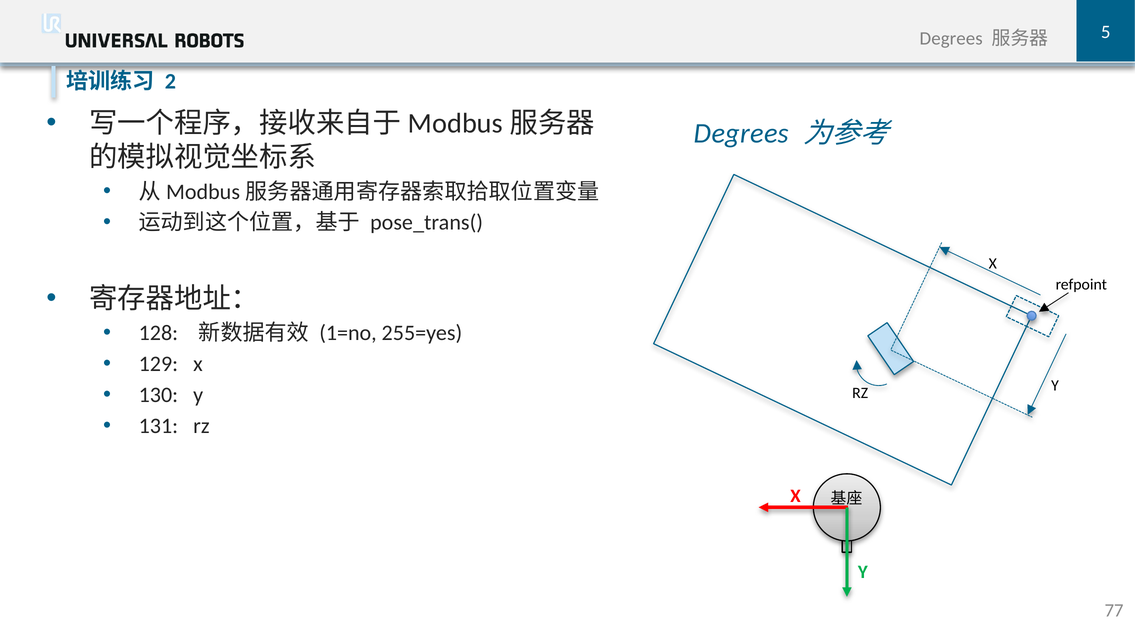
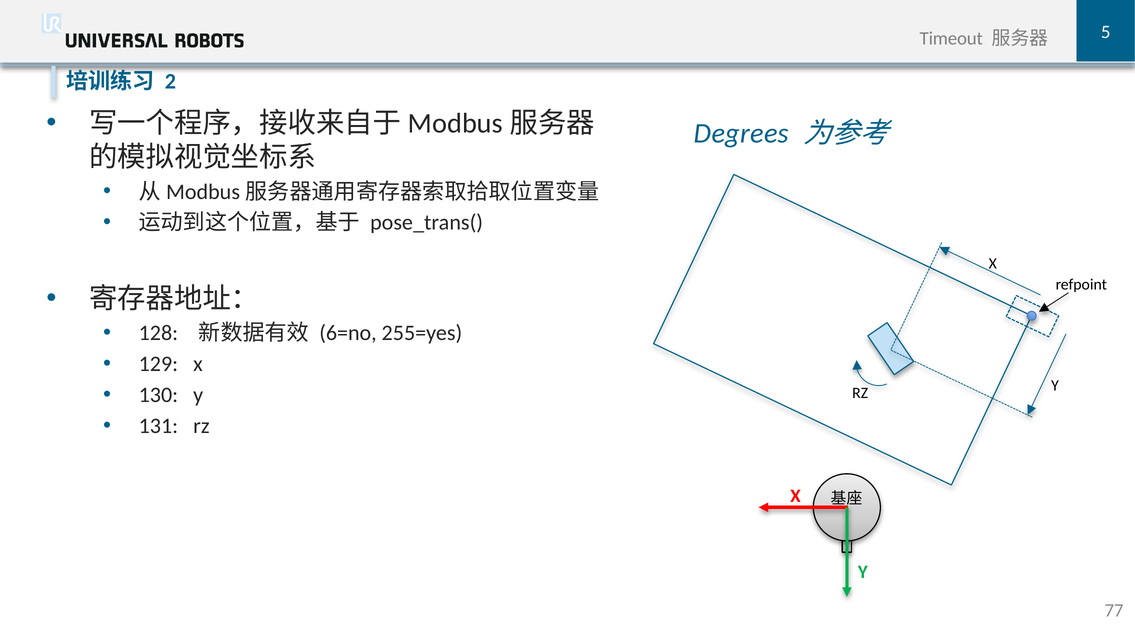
Degrees at (951, 38): Degrees -> Timeout
1=no: 1=no -> 6=no
